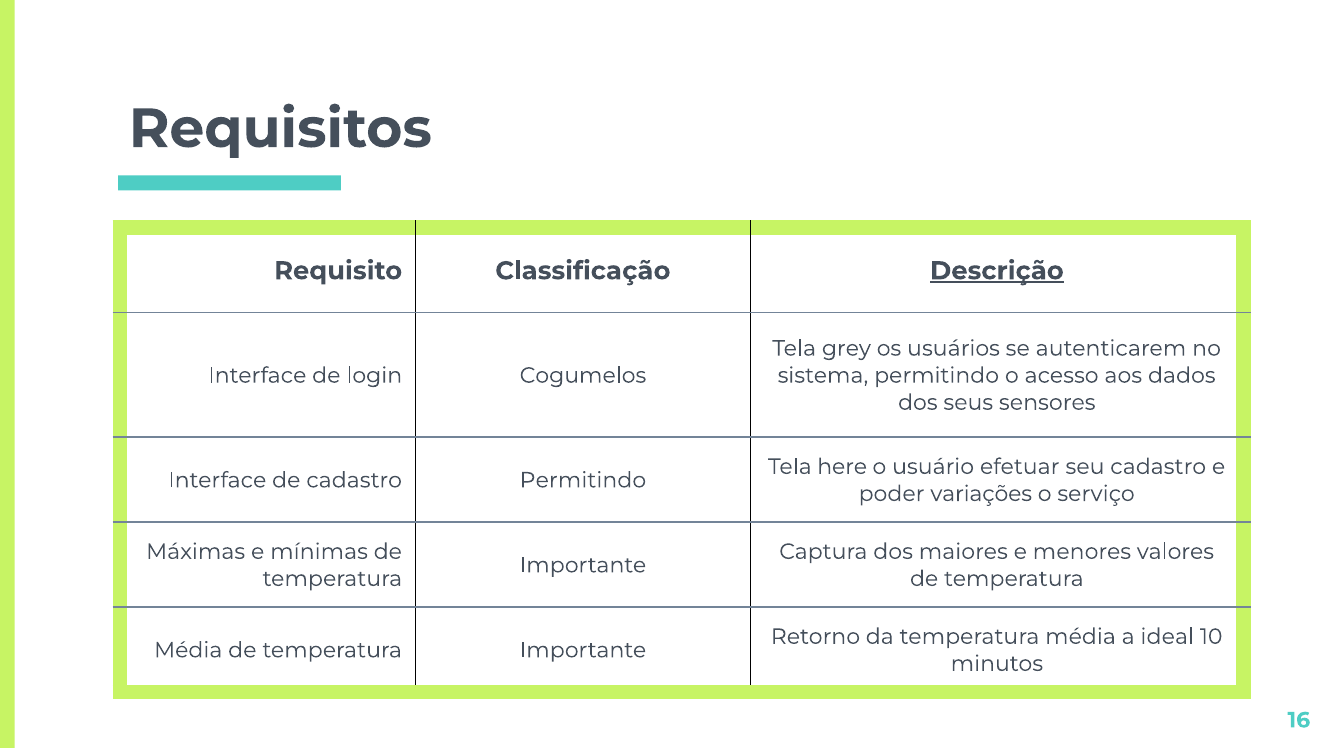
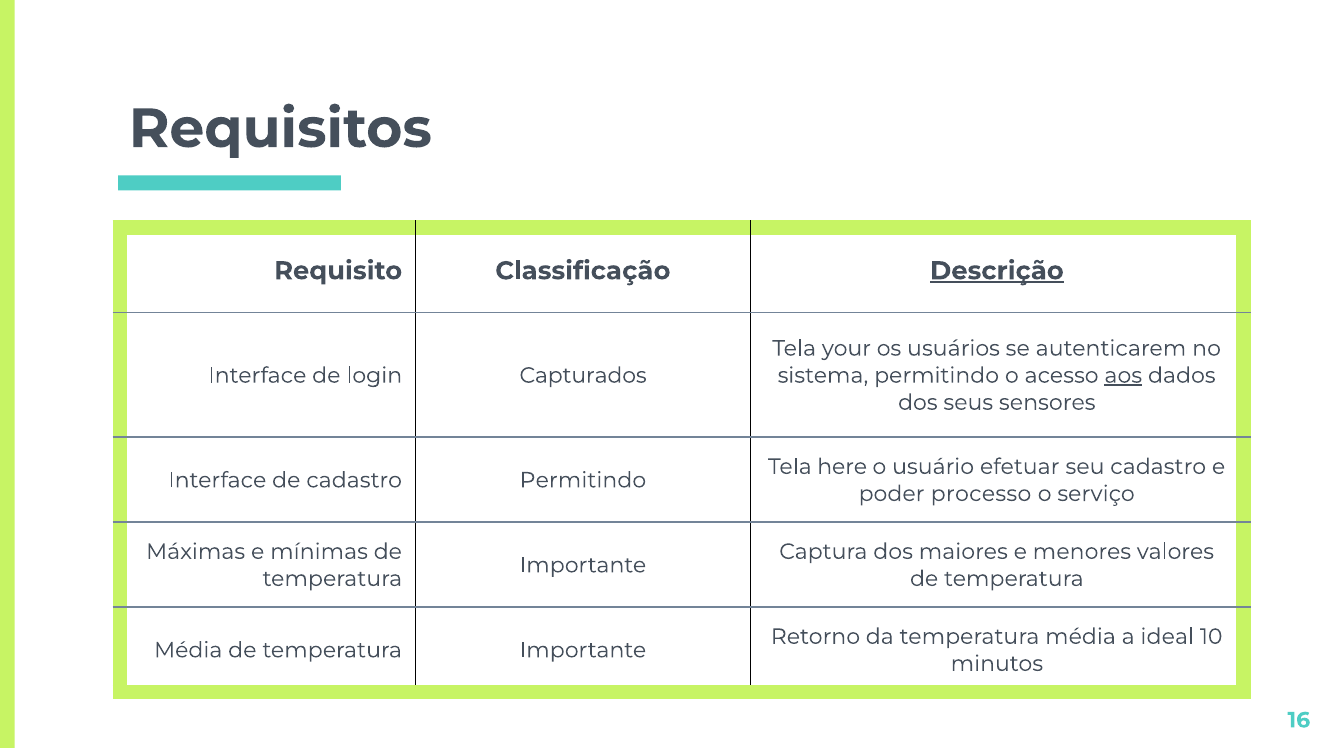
grey: grey -> your
Cogumelos: Cogumelos -> Capturados
aos underline: none -> present
variações: variações -> processo
